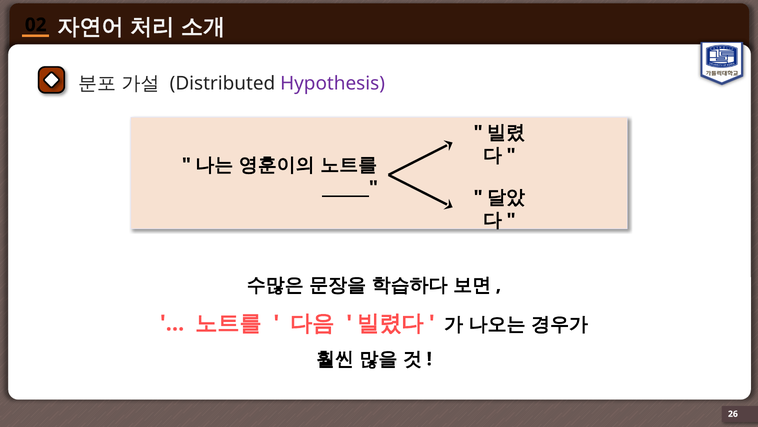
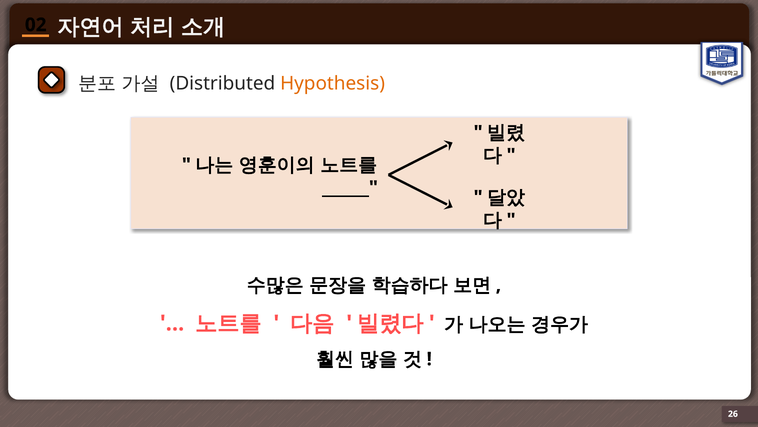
Hypothesis colour: purple -> orange
